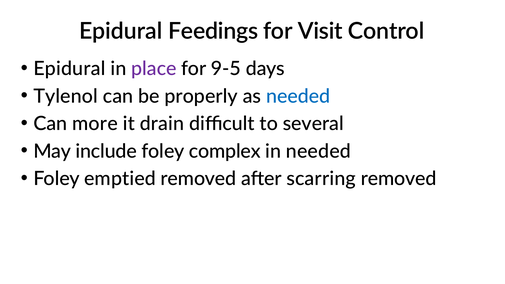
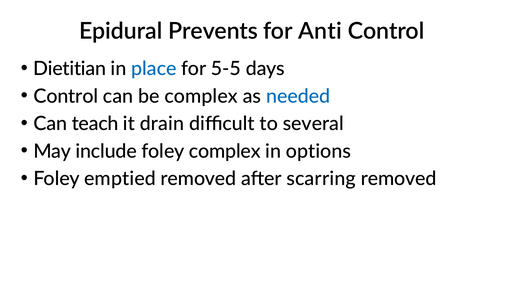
Feedings: Feedings -> Prevents
Visit: Visit -> Anti
Epidural at (69, 69): Epidural -> Dietitian
place colour: purple -> blue
9-5: 9-5 -> 5-5
Tylenol at (66, 96): Tylenol -> Control
be properly: properly -> complex
more: more -> teach
in needed: needed -> options
